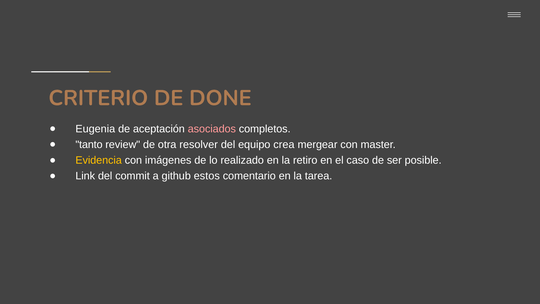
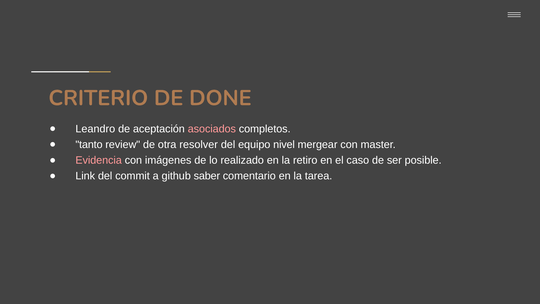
Eugenia: Eugenia -> Leandro
crea: crea -> nivel
Evidencia colour: yellow -> pink
estos: estos -> saber
